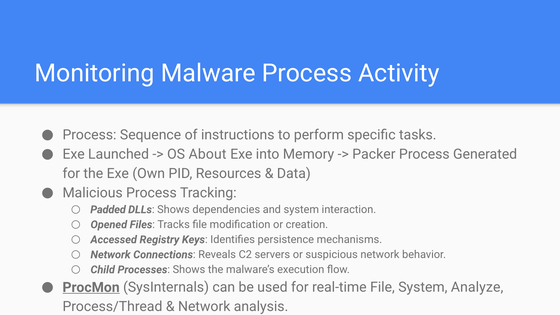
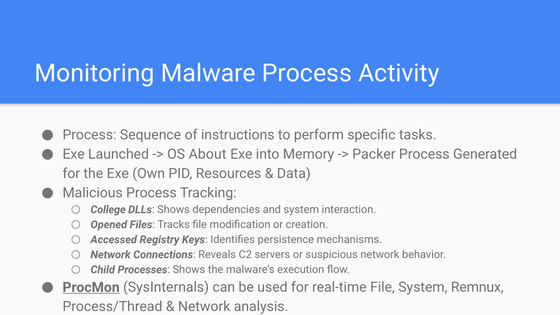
Padded: Padded -> College
Analyze: Analyze -> Remnux
